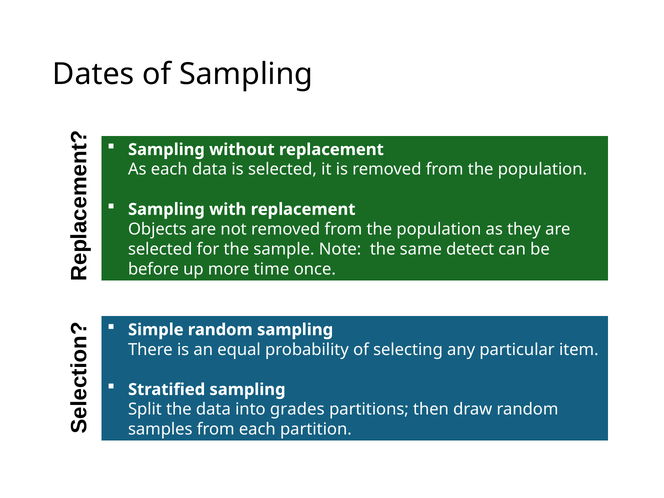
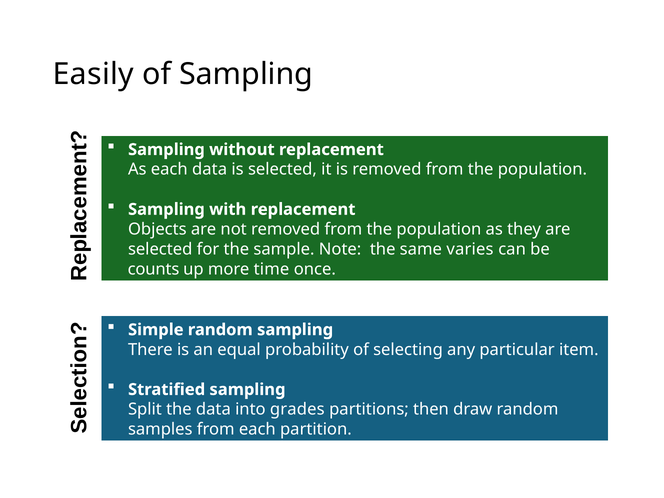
Dates: Dates -> Easily
detect: detect -> varies
before: before -> counts
